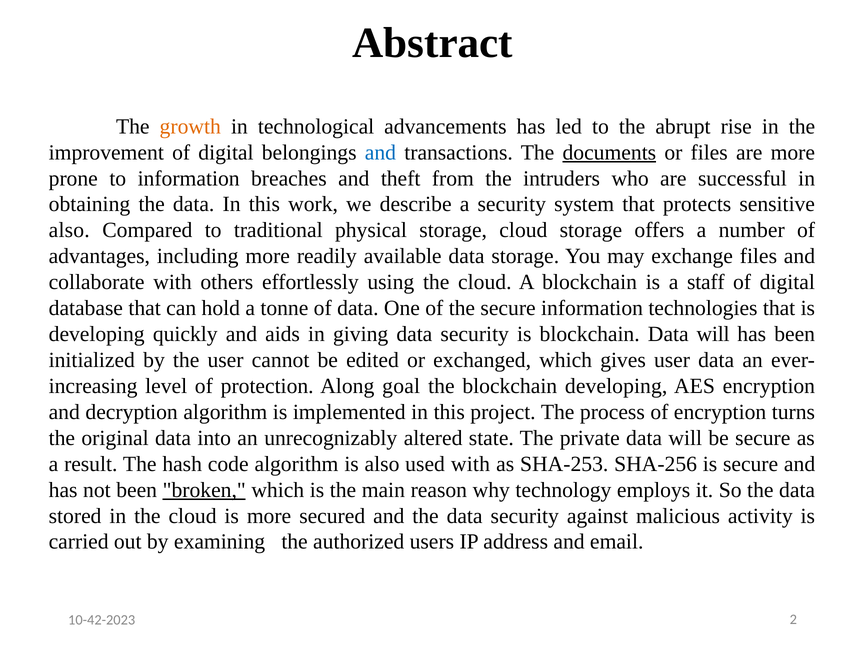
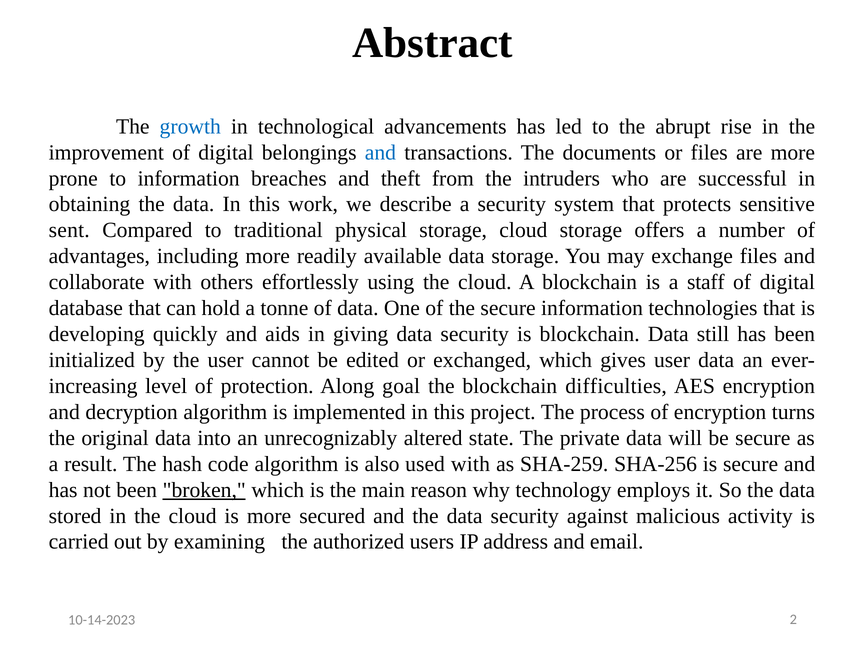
growth colour: orange -> blue
documents underline: present -> none
also at (69, 230): also -> sent
blockchain Data will: will -> still
blockchain developing: developing -> difficulties
SHA-253: SHA-253 -> SHA-259
10-42-2023: 10-42-2023 -> 10-14-2023
